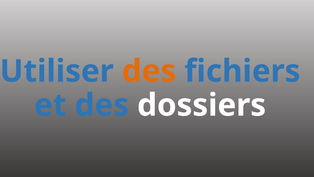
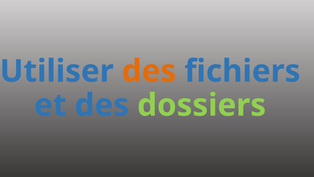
dossiers colour: white -> light green
